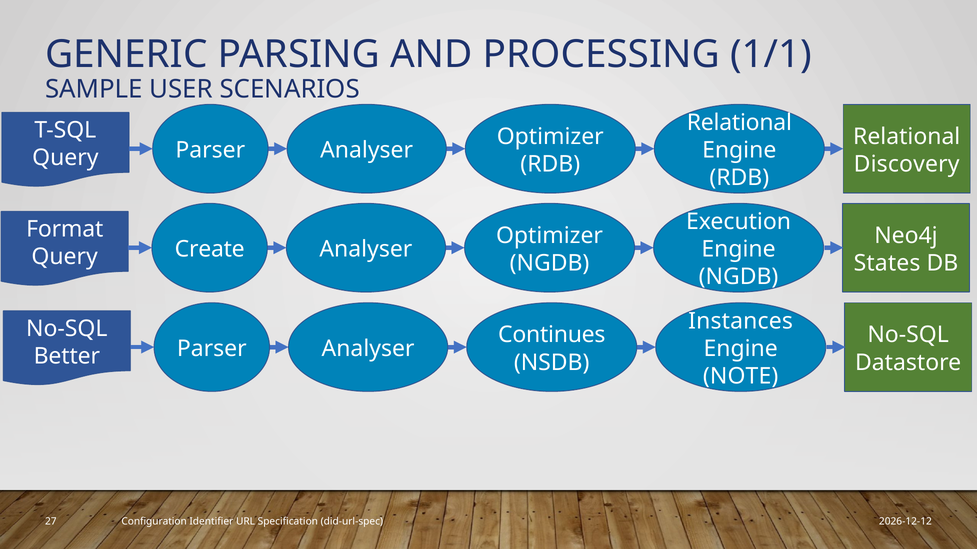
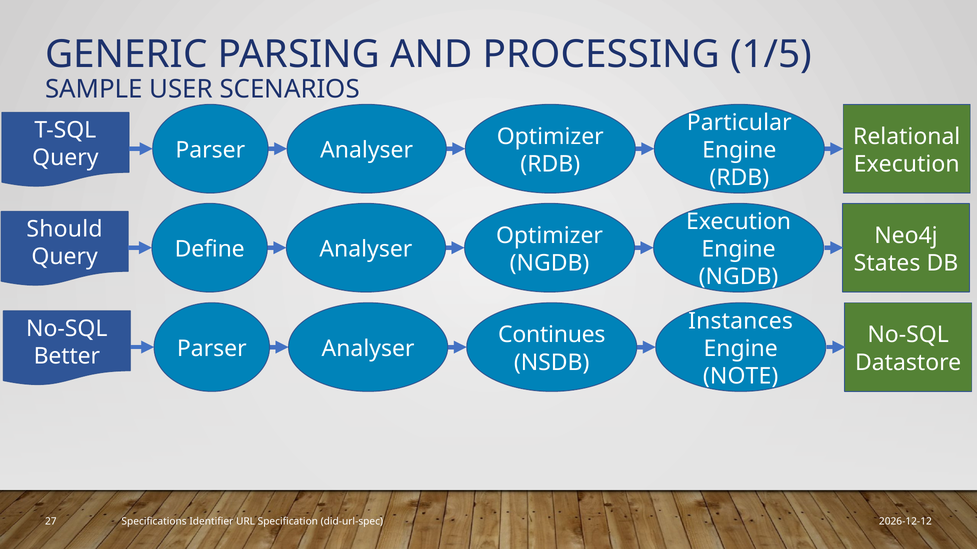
1/1: 1/1 -> 1/5
Relational at (739, 123): Relational -> Particular
Discovery at (907, 164): Discovery -> Execution
Format: Format -> Should
Create: Create -> Define
Configuration: Configuration -> Specifications
